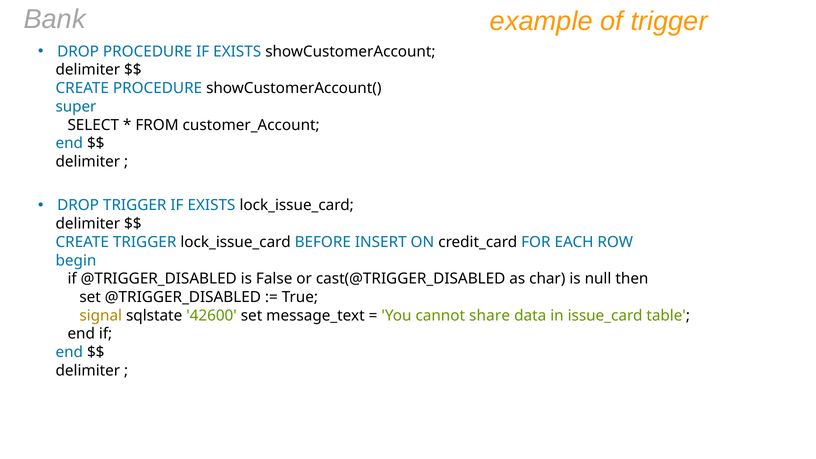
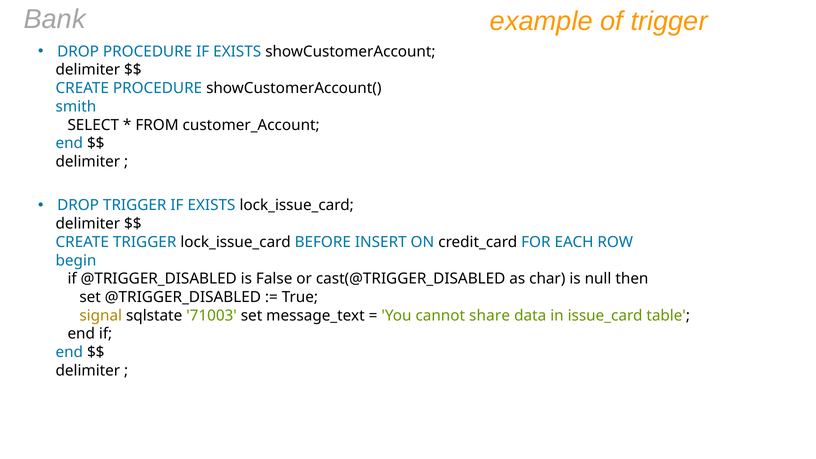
super: super -> smith
42600: 42600 -> 71003
